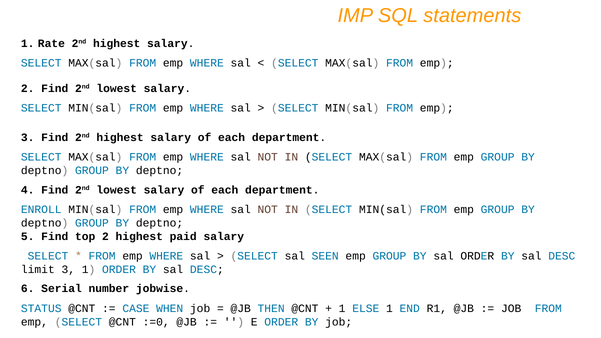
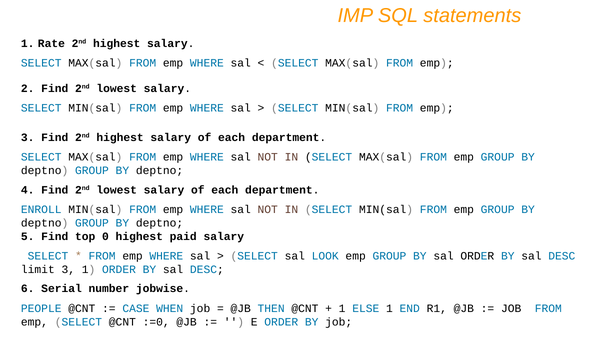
top 2: 2 -> 0
SEEN: SEEN -> LOOK
STATUS: STATUS -> PEOPLE
